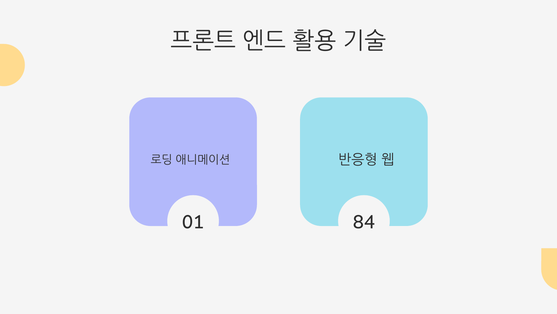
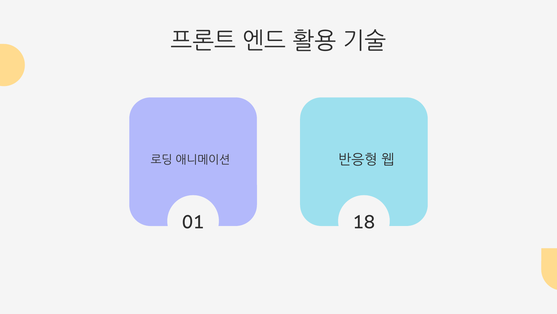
84: 84 -> 18
